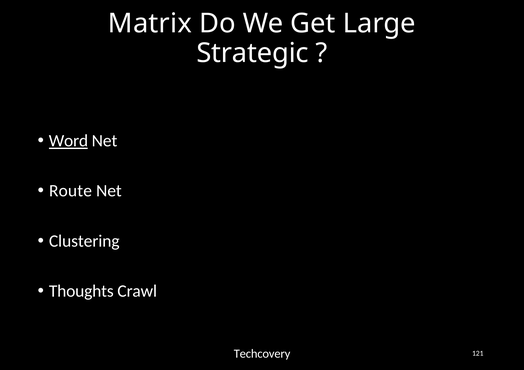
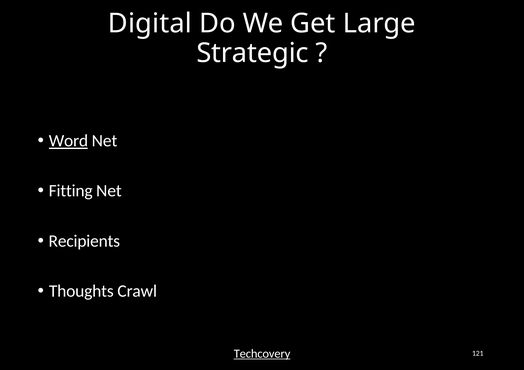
Matrix: Matrix -> Digital
Route: Route -> Fitting
Clustering: Clustering -> Recipients
Techcovery underline: none -> present
